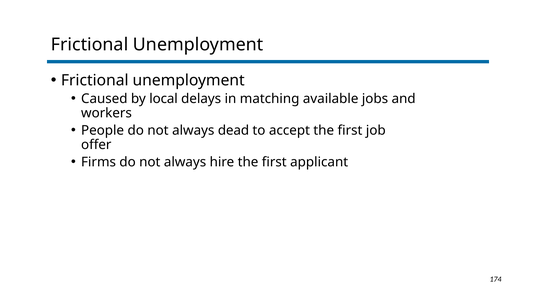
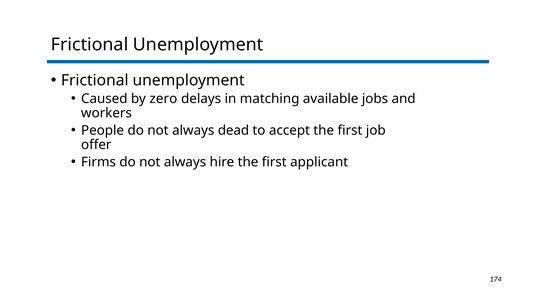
local: local -> zero
